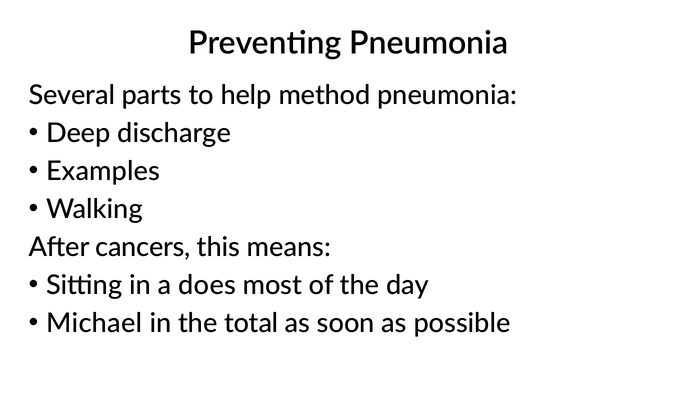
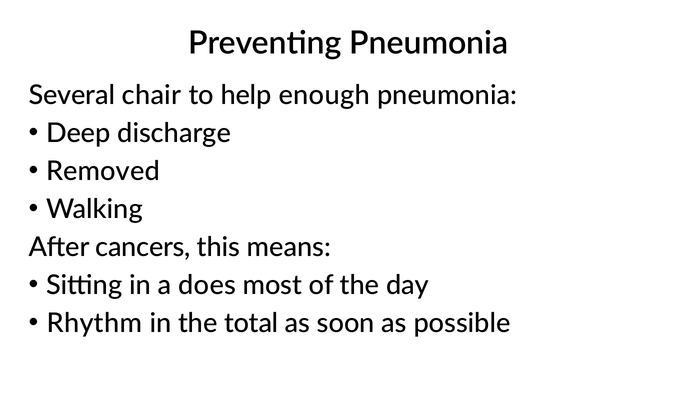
parts: parts -> chair
method: method -> enough
Examples: Examples -> Removed
Michael: Michael -> Rhythm
